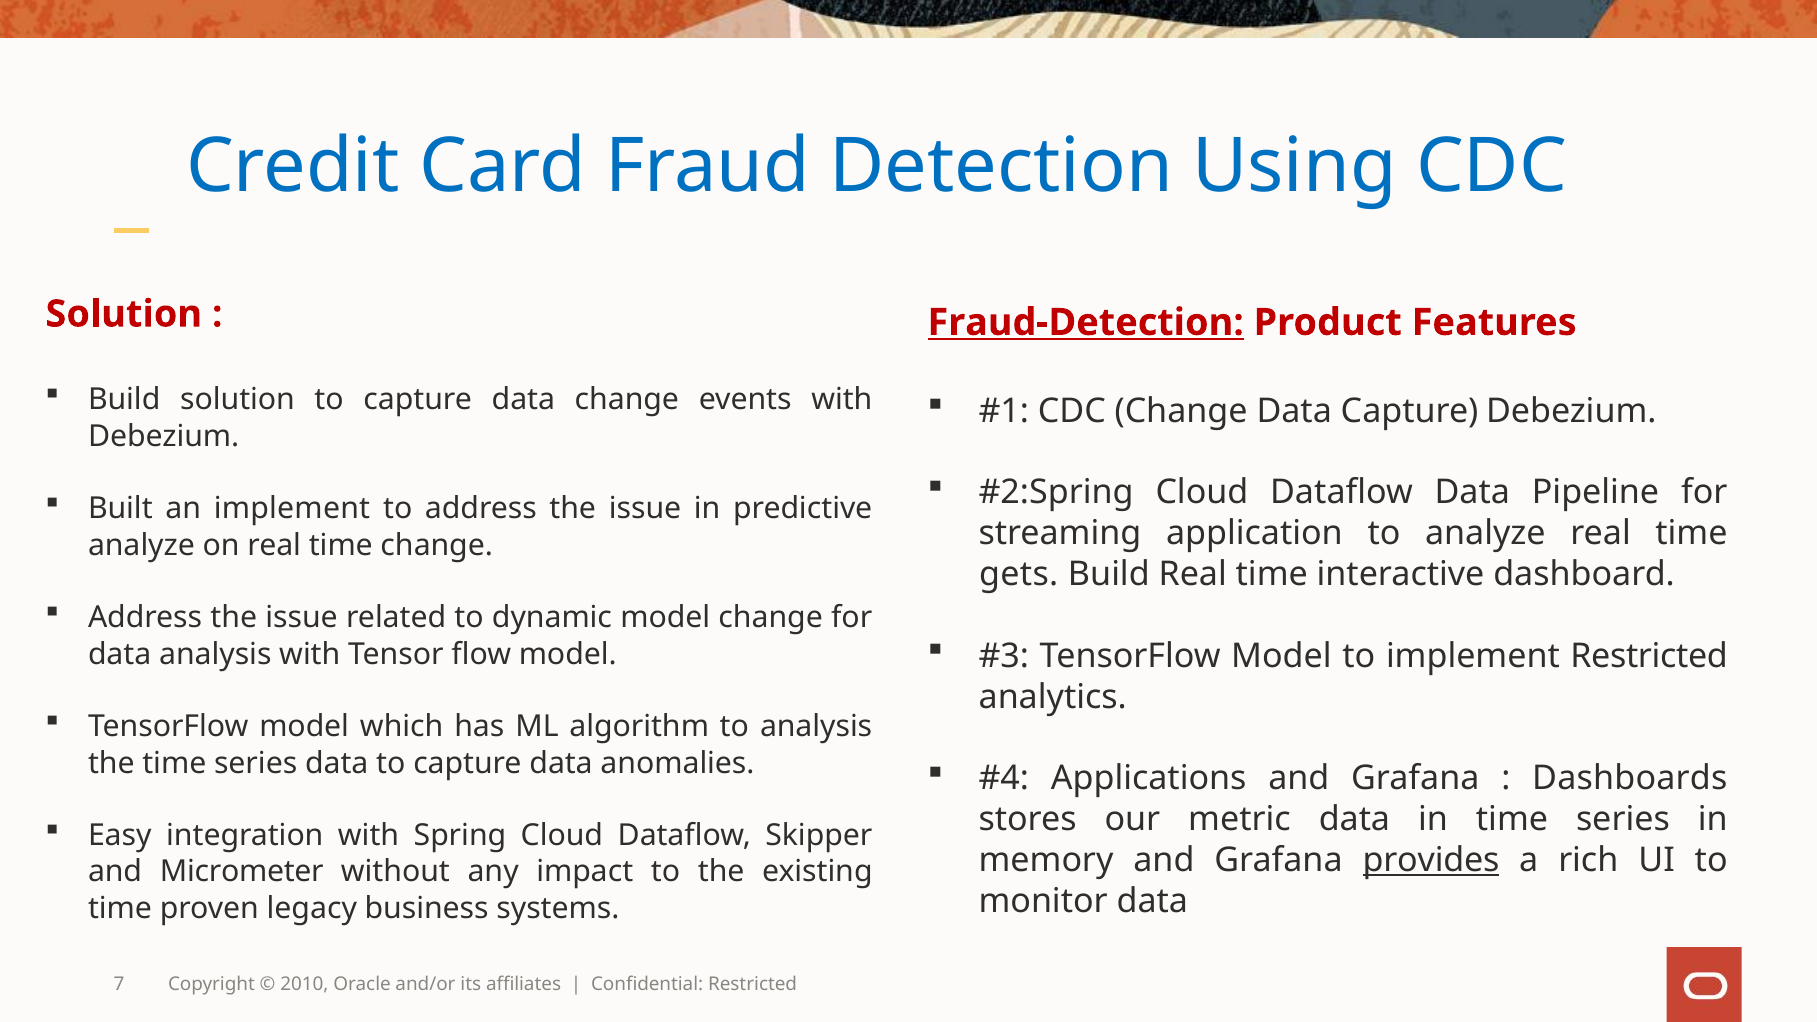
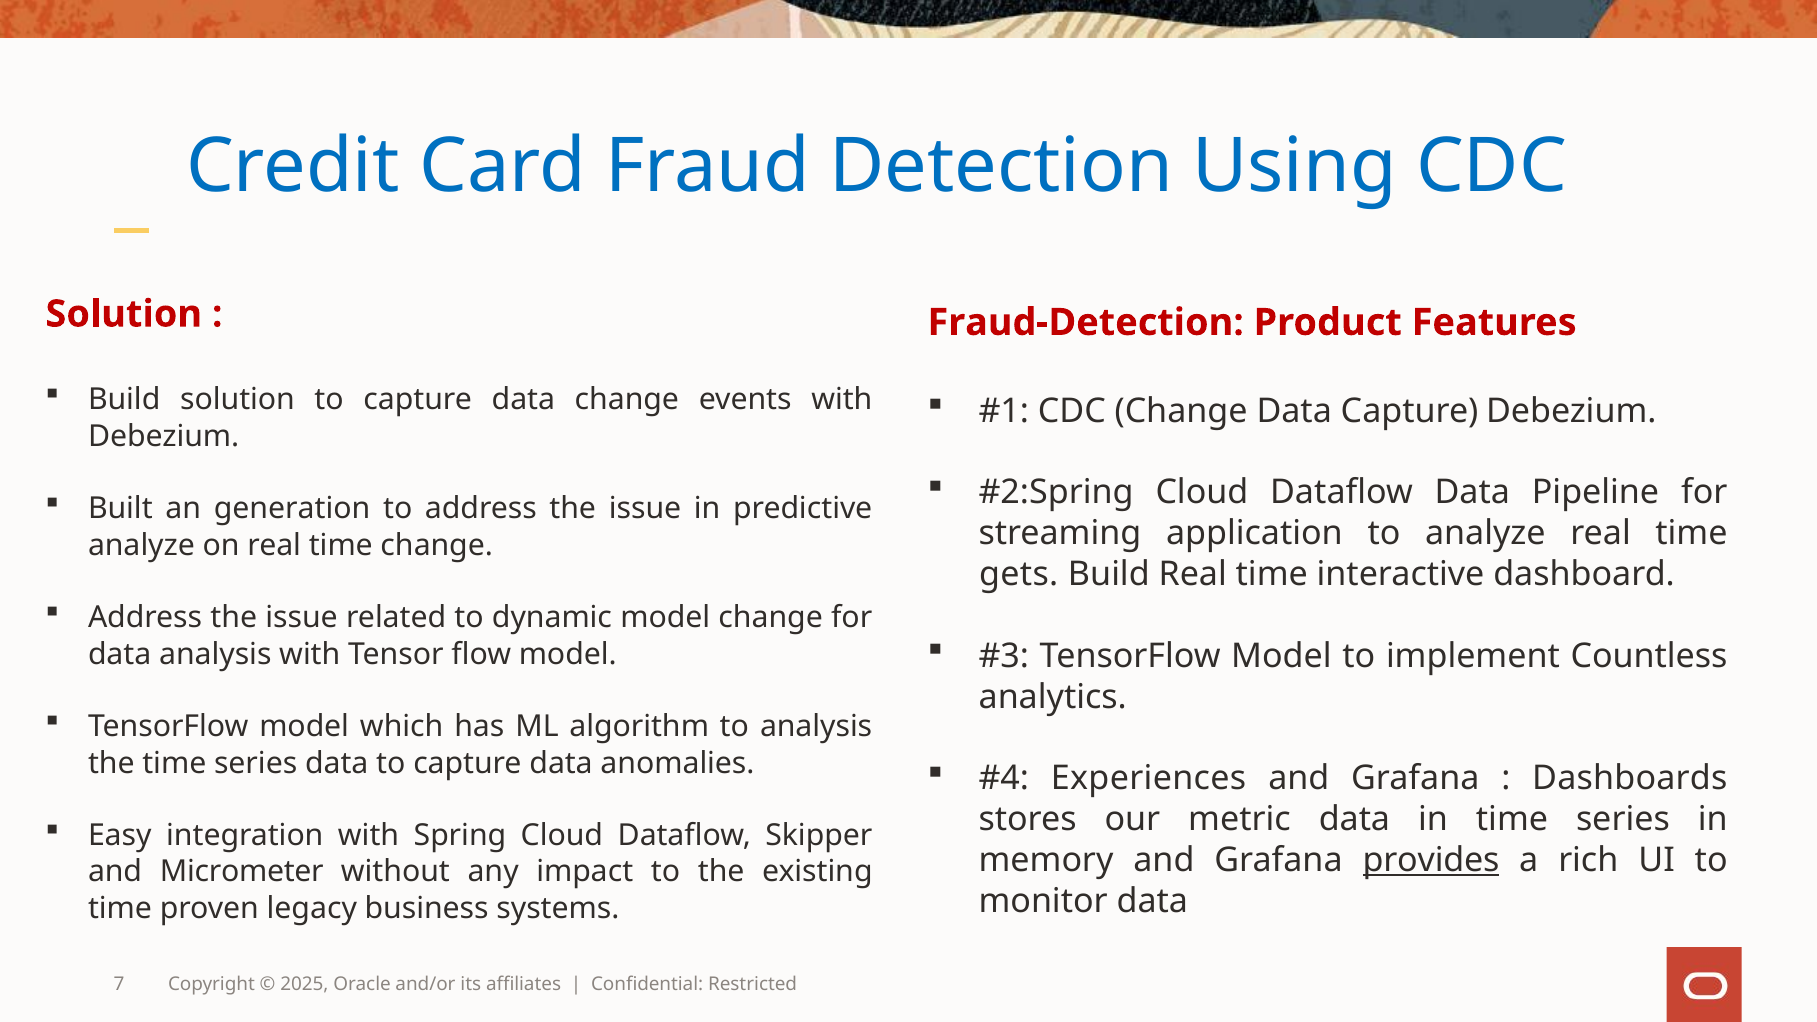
Fraud-Detection underline: present -> none
an implement: implement -> generation
implement Restricted: Restricted -> Countless
Applications: Applications -> Experiences
2010: 2010 -> 2025
